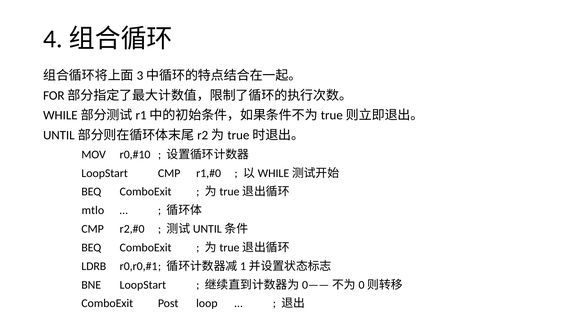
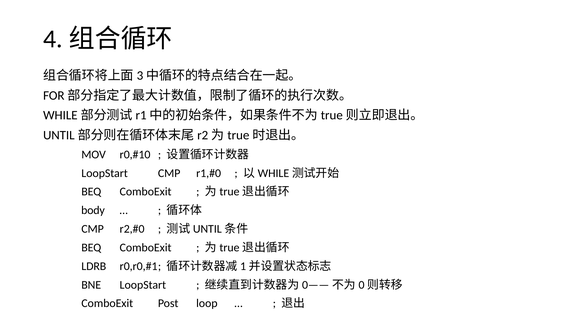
mtlo: mtlo -> body
